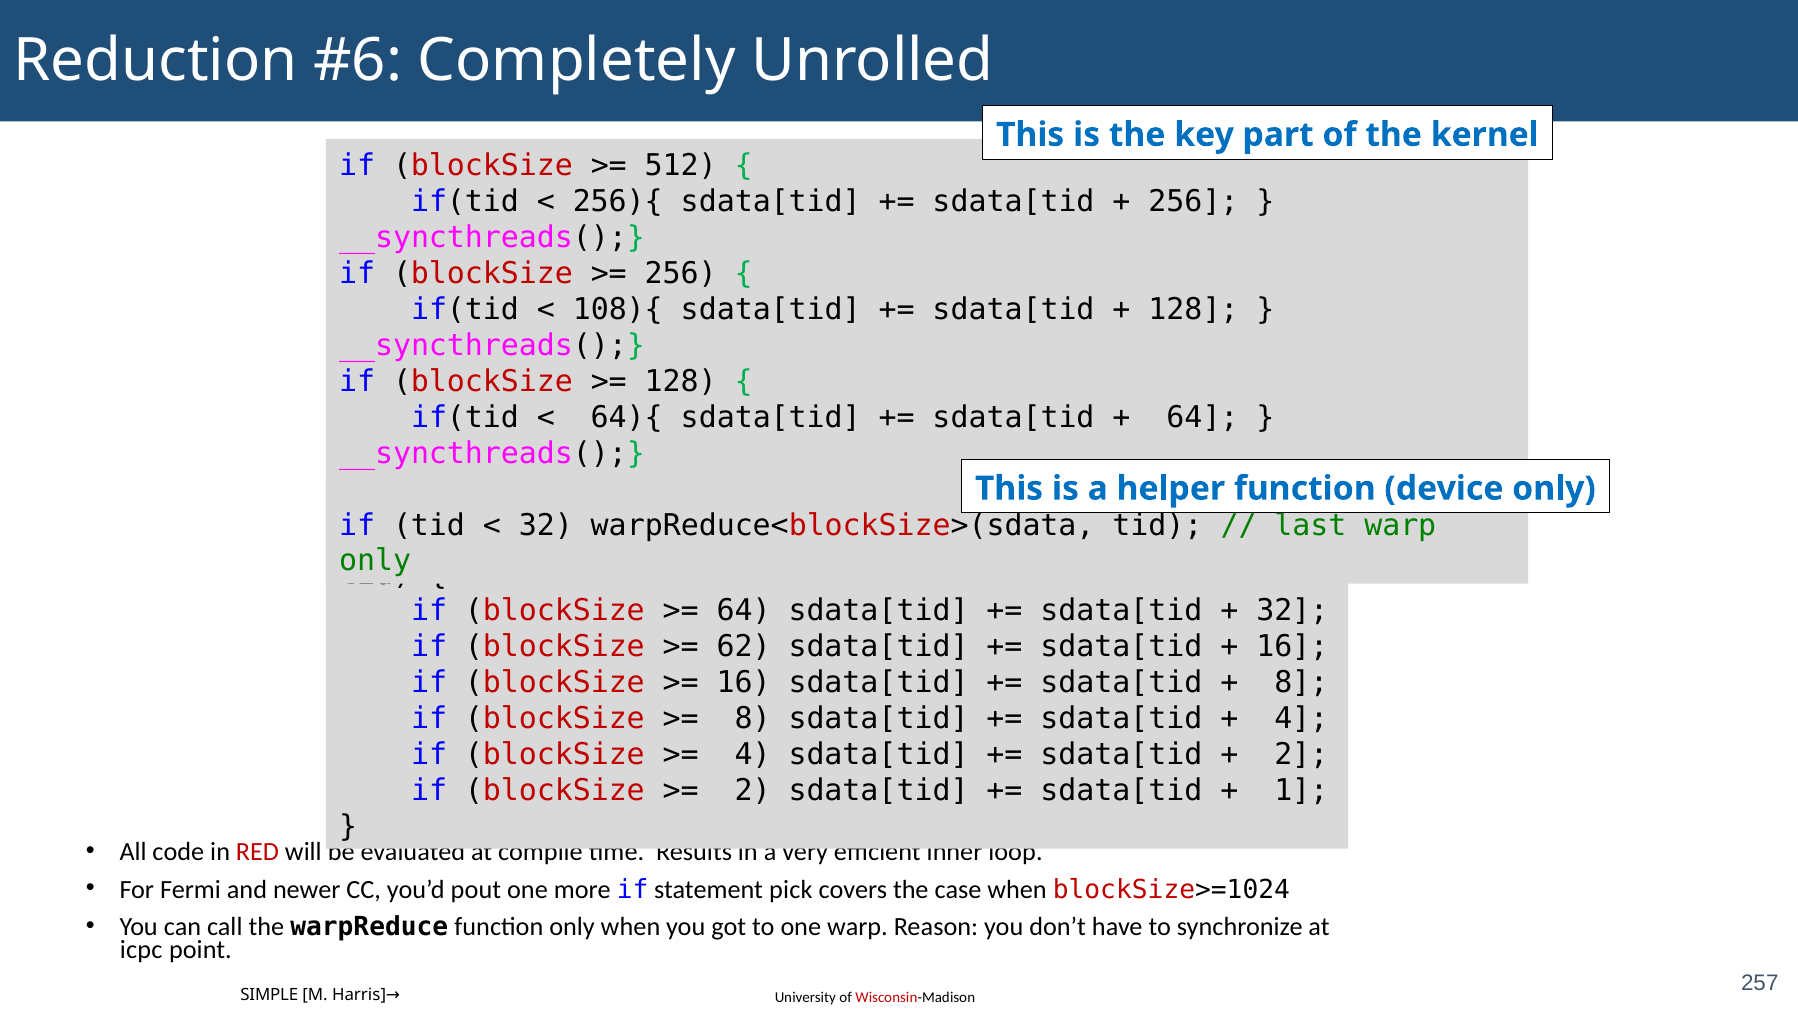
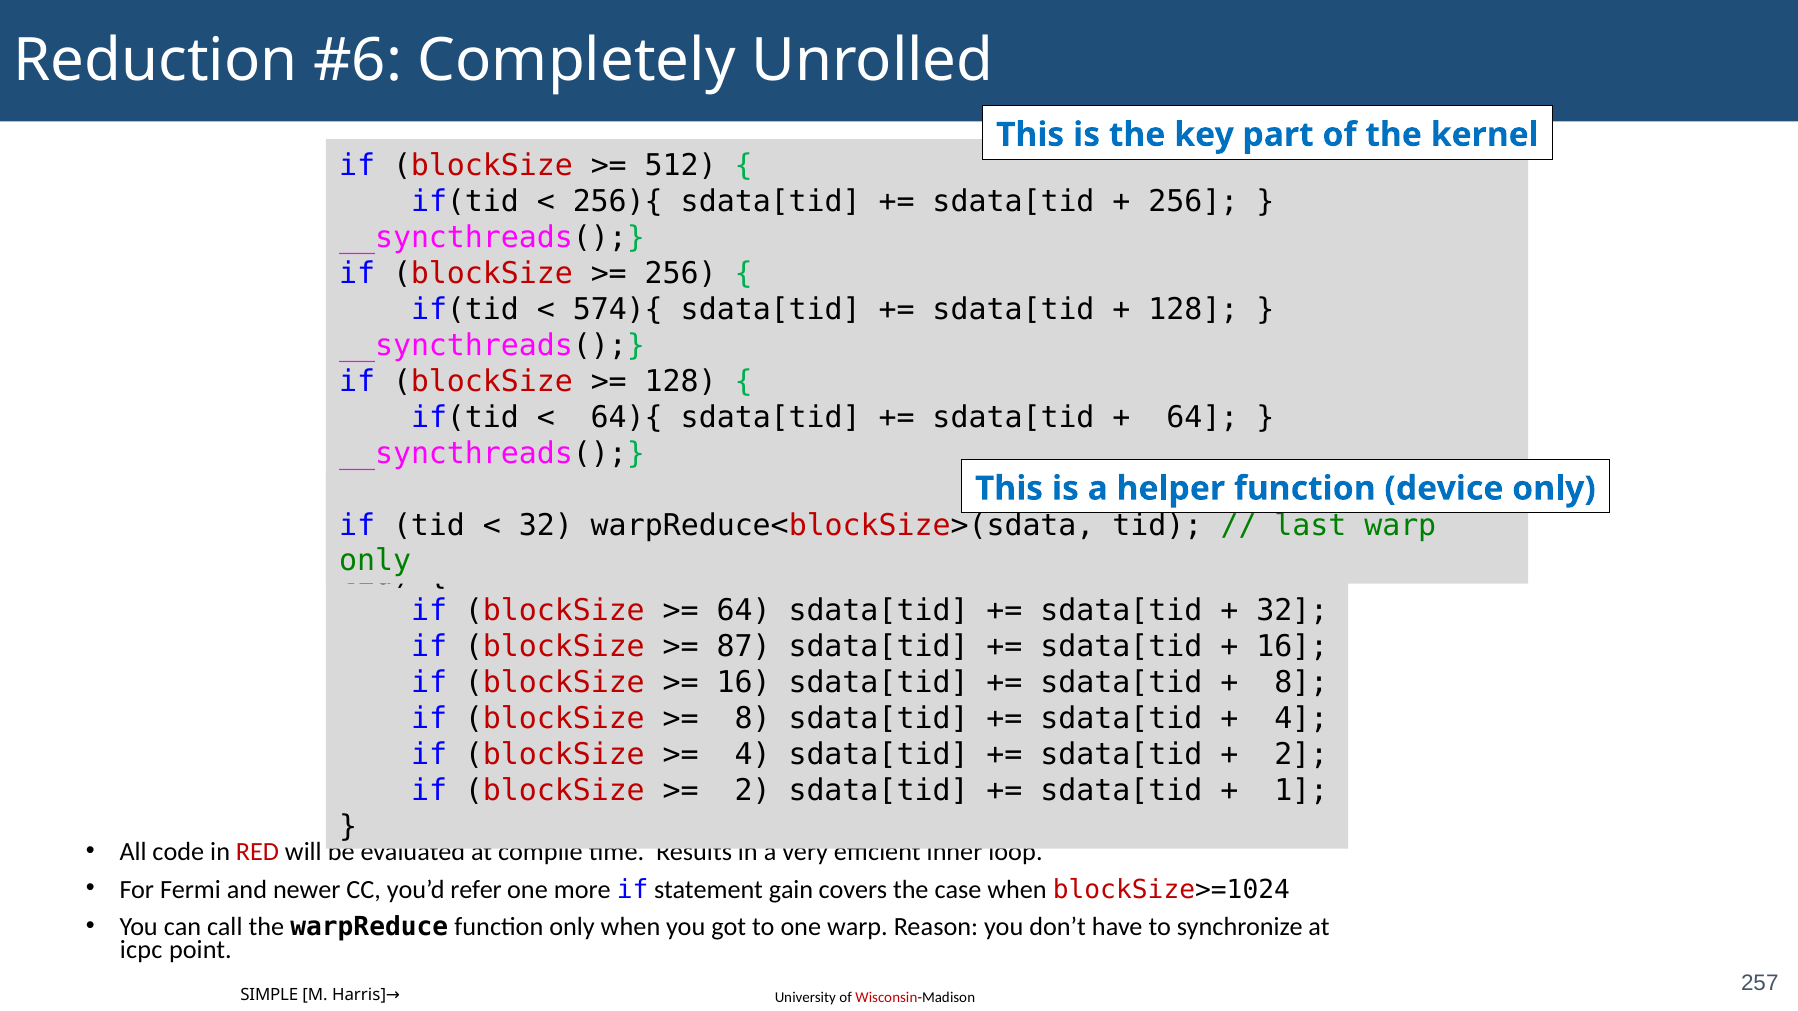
108){: 108){ -> 574){
62: 62 -> 87
pout: pout -> refer
pick: pick -> gain
